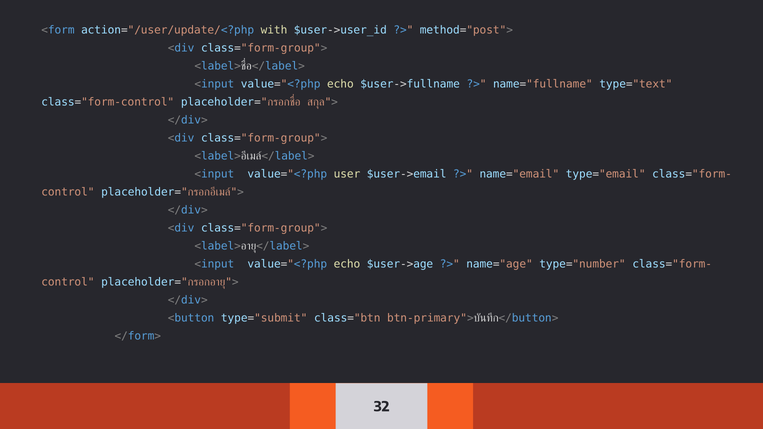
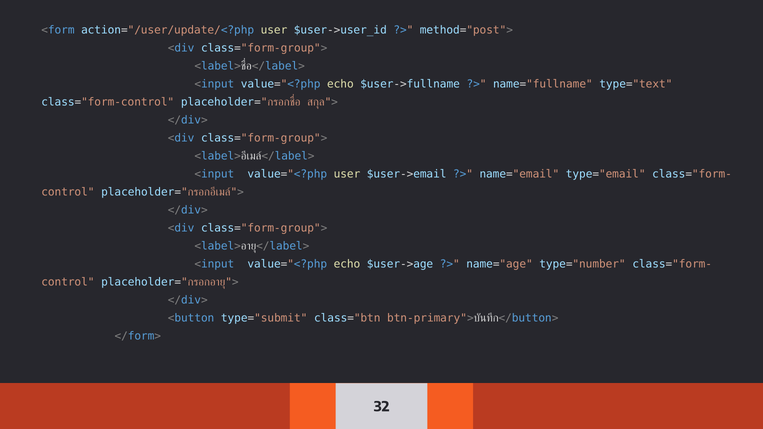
action="/user/update/<?php with: with -> user
